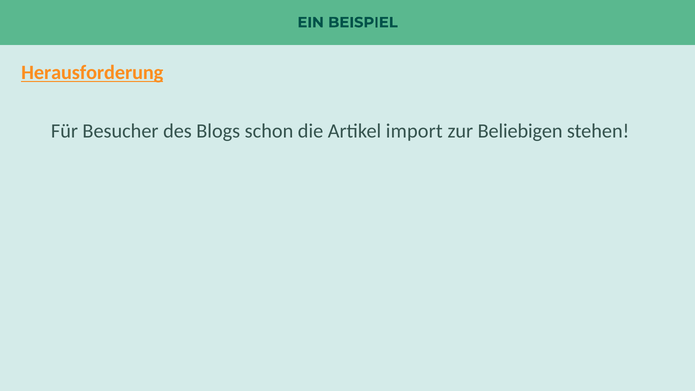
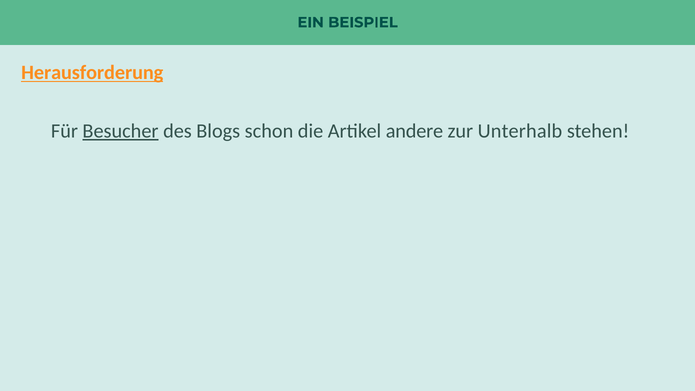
Besucher underline: none -> present
import: import -> andere
Beliebigen: Beliebigen -> Unterhalb
